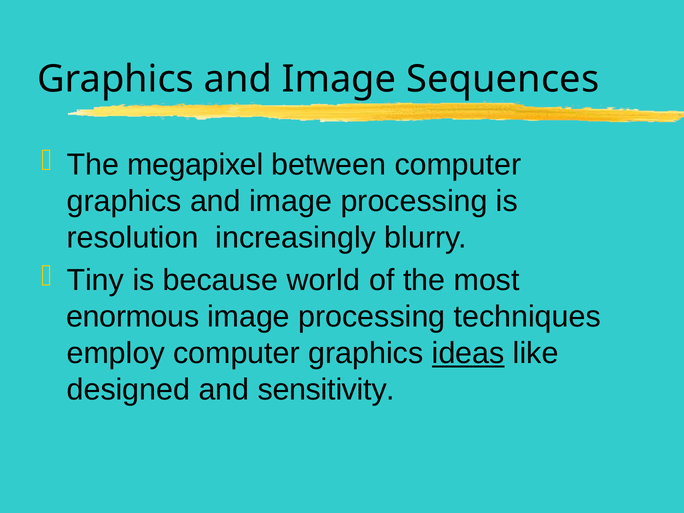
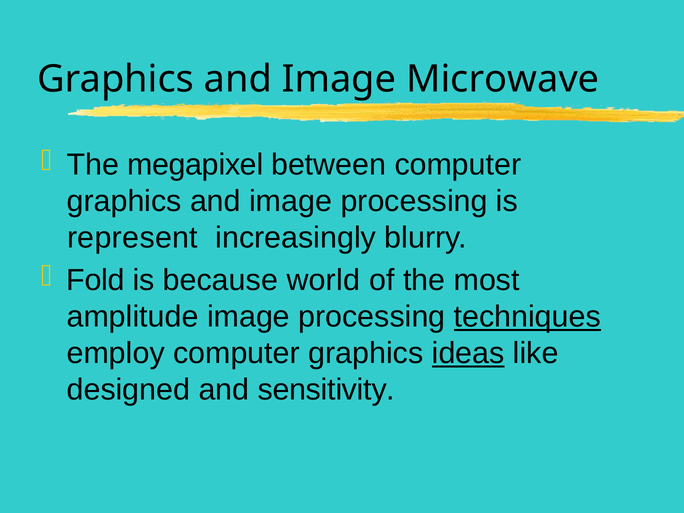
Sequences: Sequences -> Microwave
resolution: resolution -> represent
Tiny: Tiny -> Fold
enormous: enormous -> amplitude
techniques underline: none -> present
